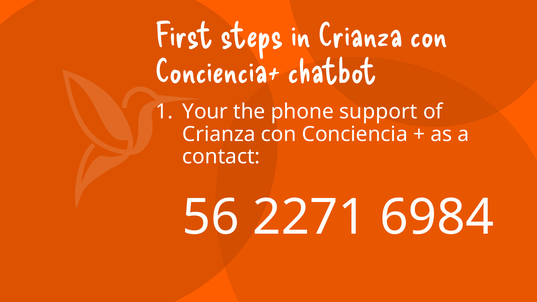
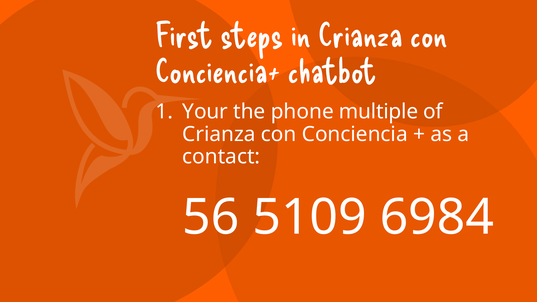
support: support -> multiple
2271: 2271 -> 5109
